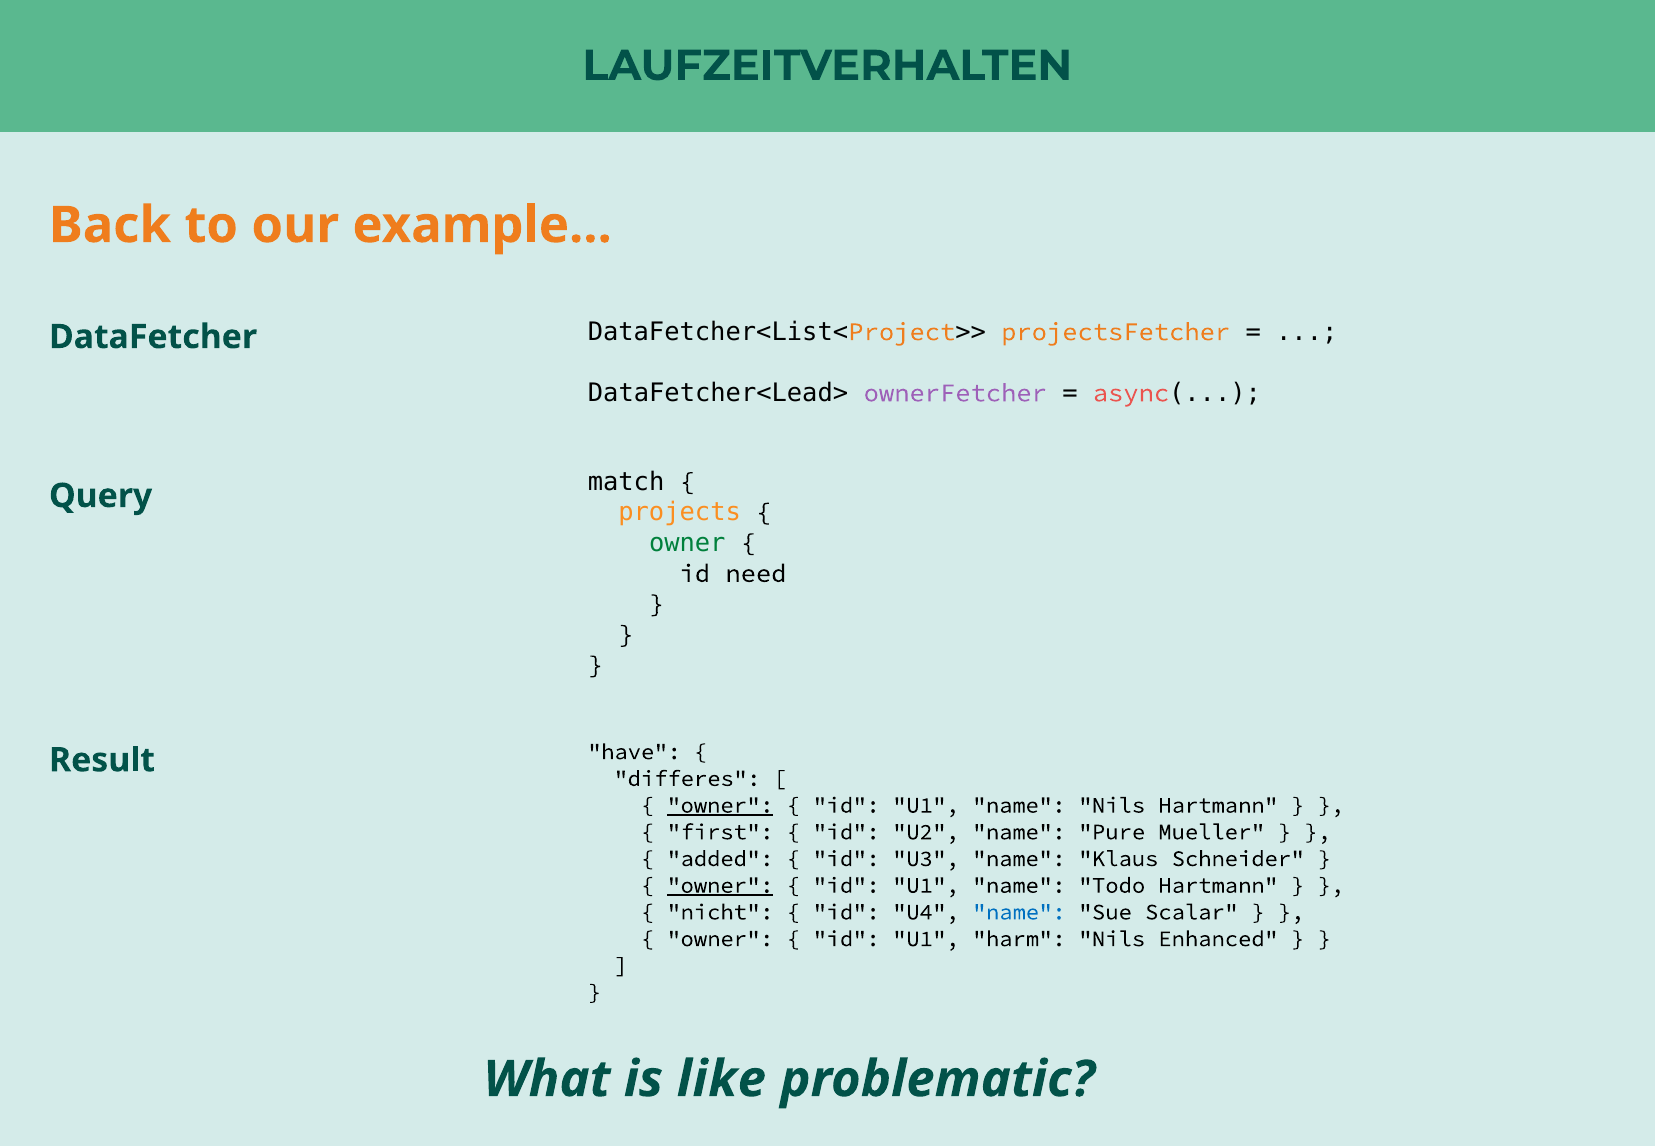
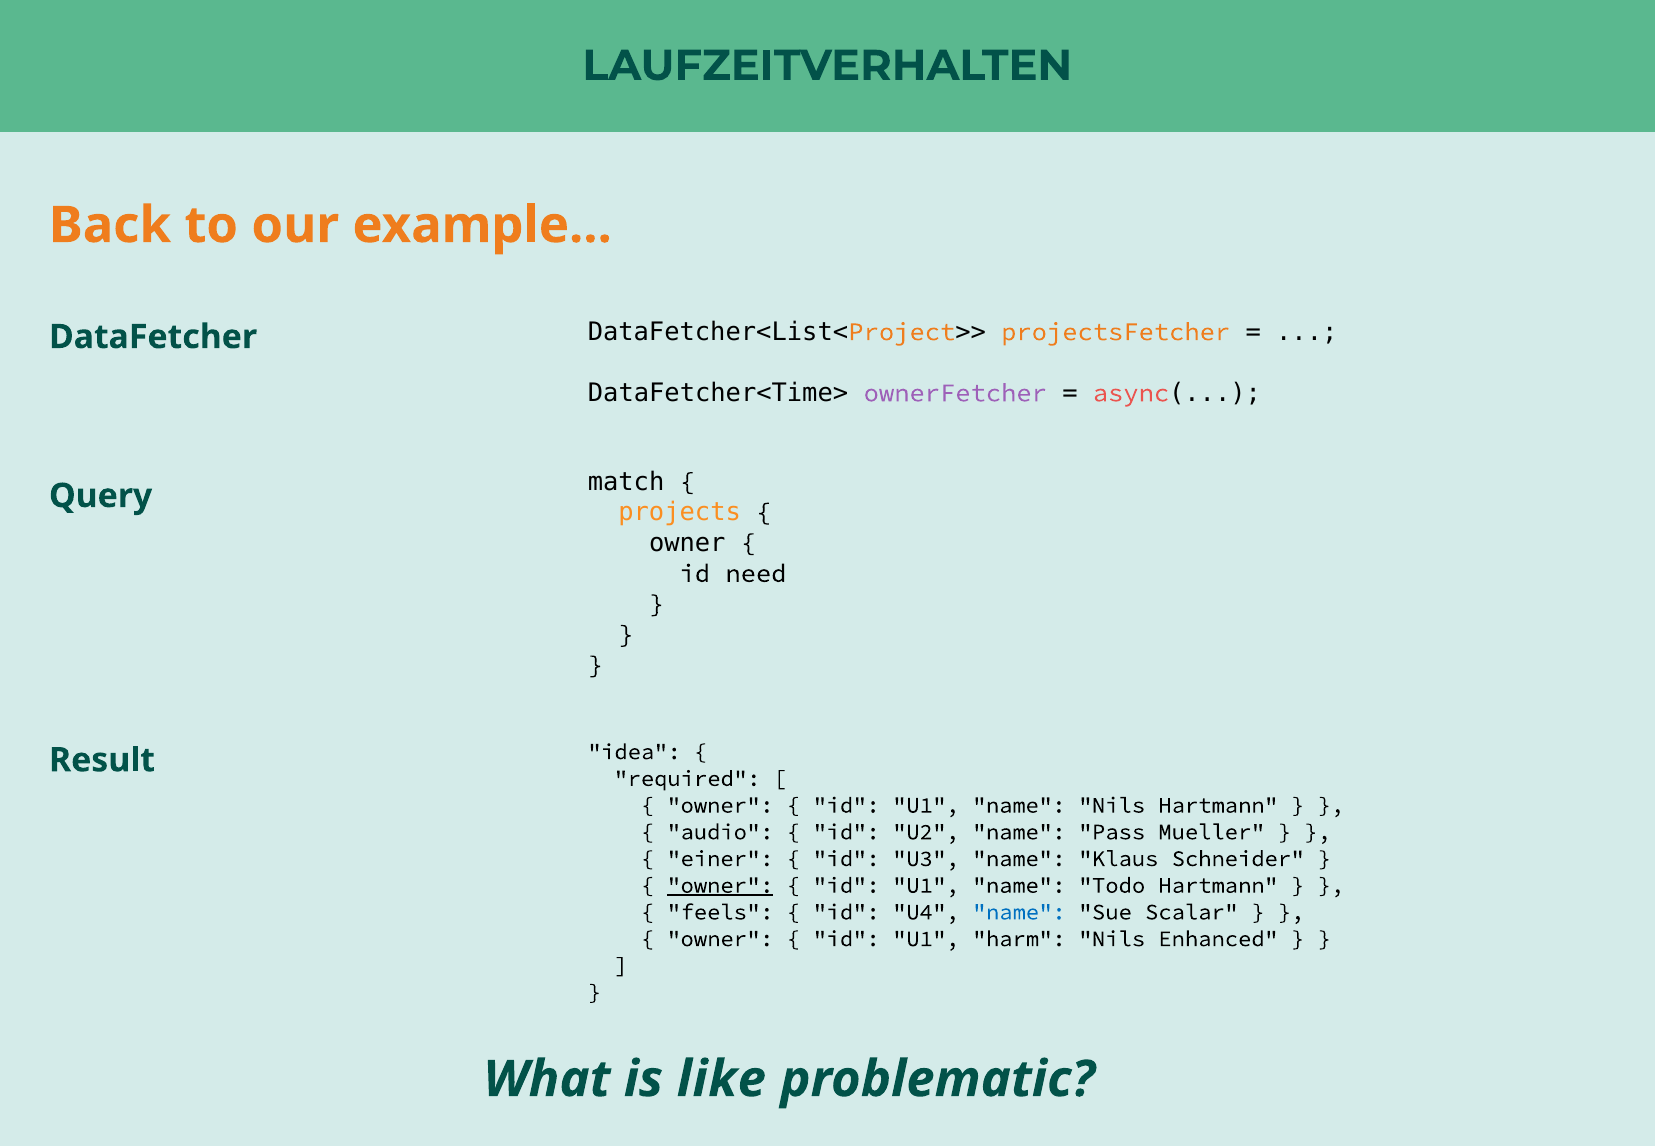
DataFetcher<Lead>: DataFetcher<Lead> -> DataFetcher<Time>
owner at (687, 543) colour: green -> black
have: have -> idea
differes: differes -> required
owner at (720, 805) underline: present -> none
first: first -> audio
Pure: Pure -> Pass
added: added -> einer
nicht: nicht -> feels
